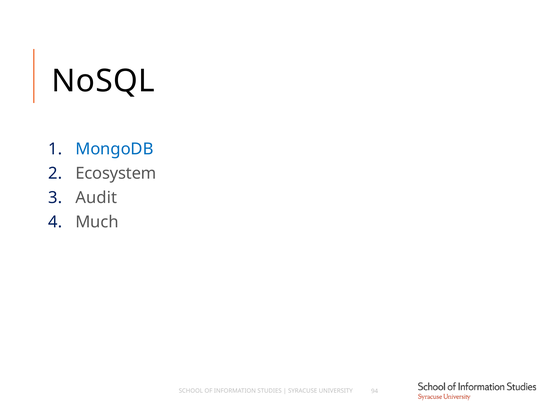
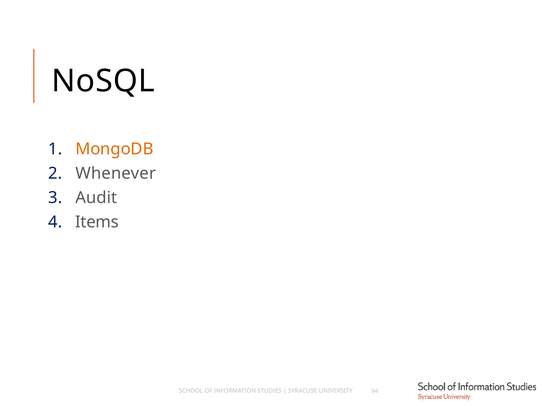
MongoDB colour: blue -> orange
Ecosystem: Ecosystem -> Whenever
Much: Much -> Items
